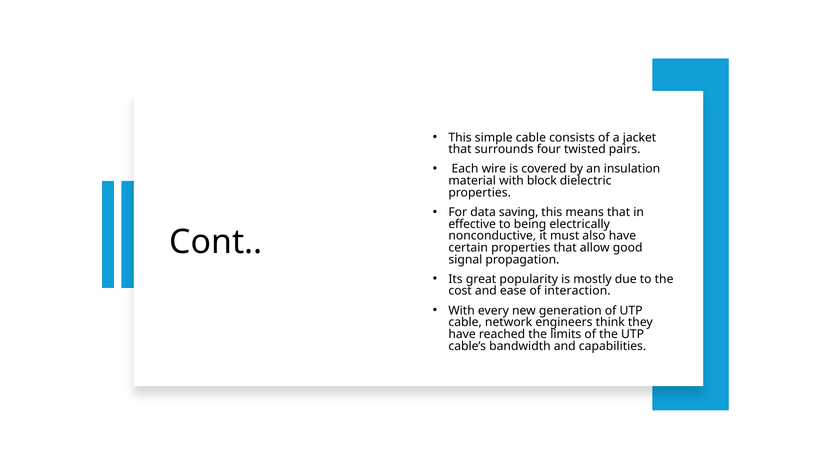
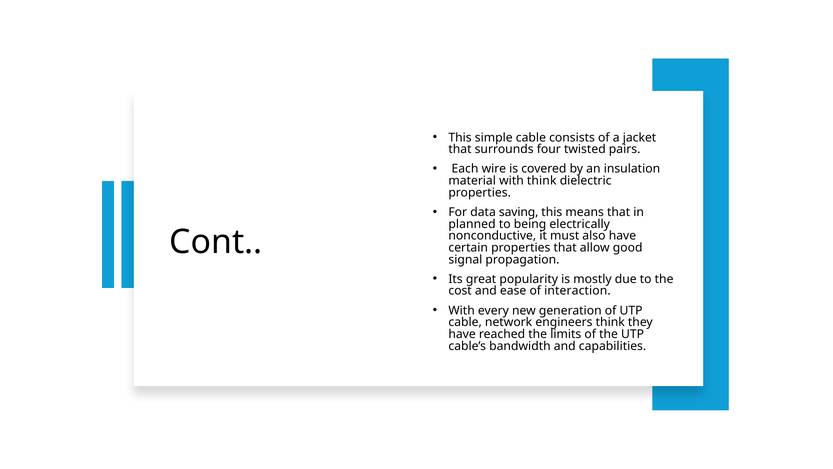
with block: block -> think
effective: effective -> planned
